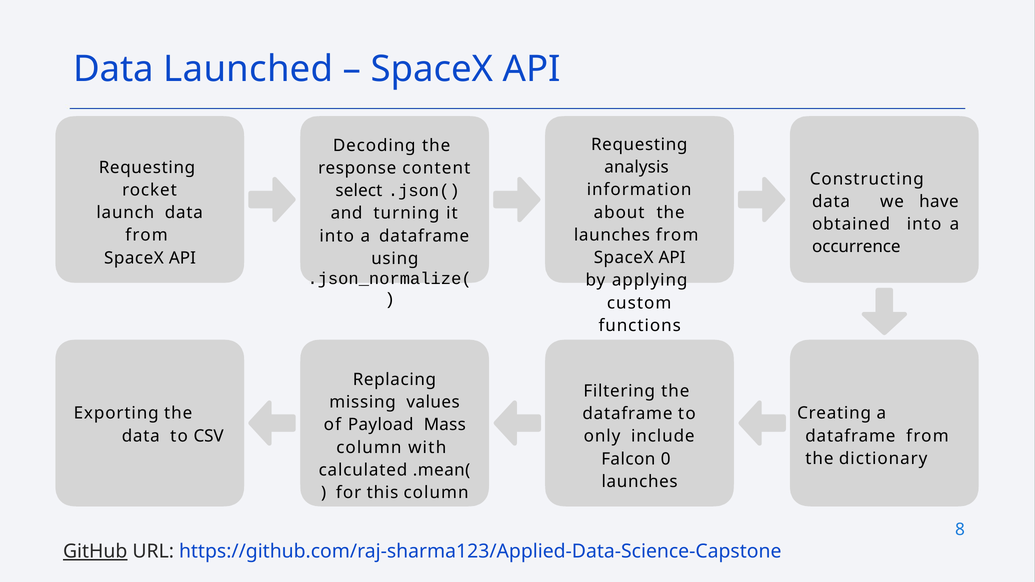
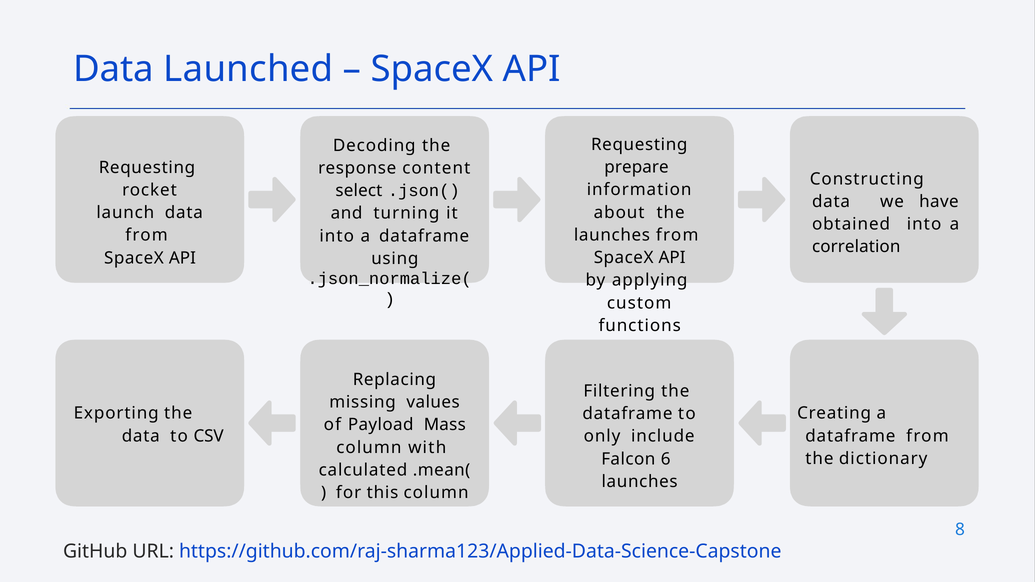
analysis: analysis -> prepare
occurrence: occurrence -> correlation
0: 0 -> 6
GitHub underline: present -> none
